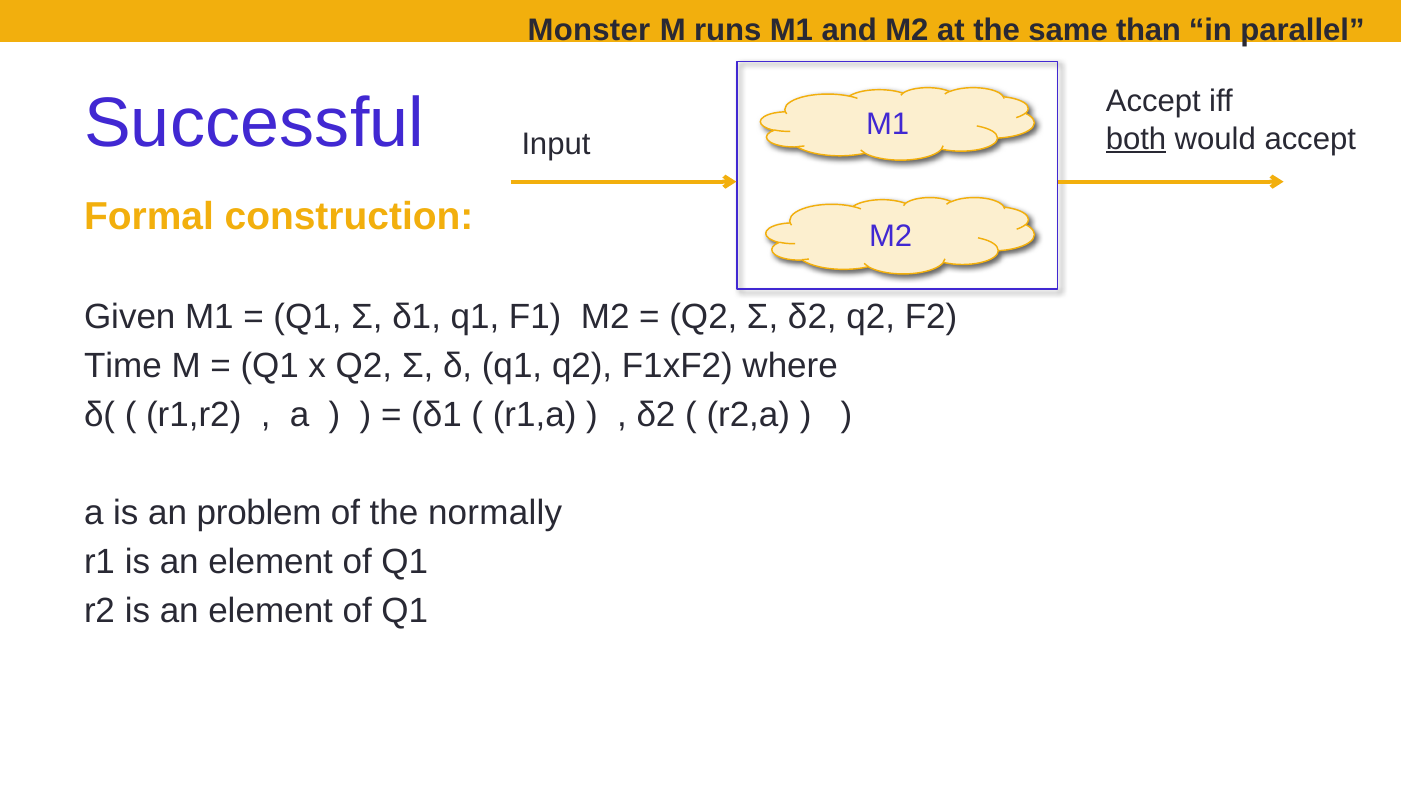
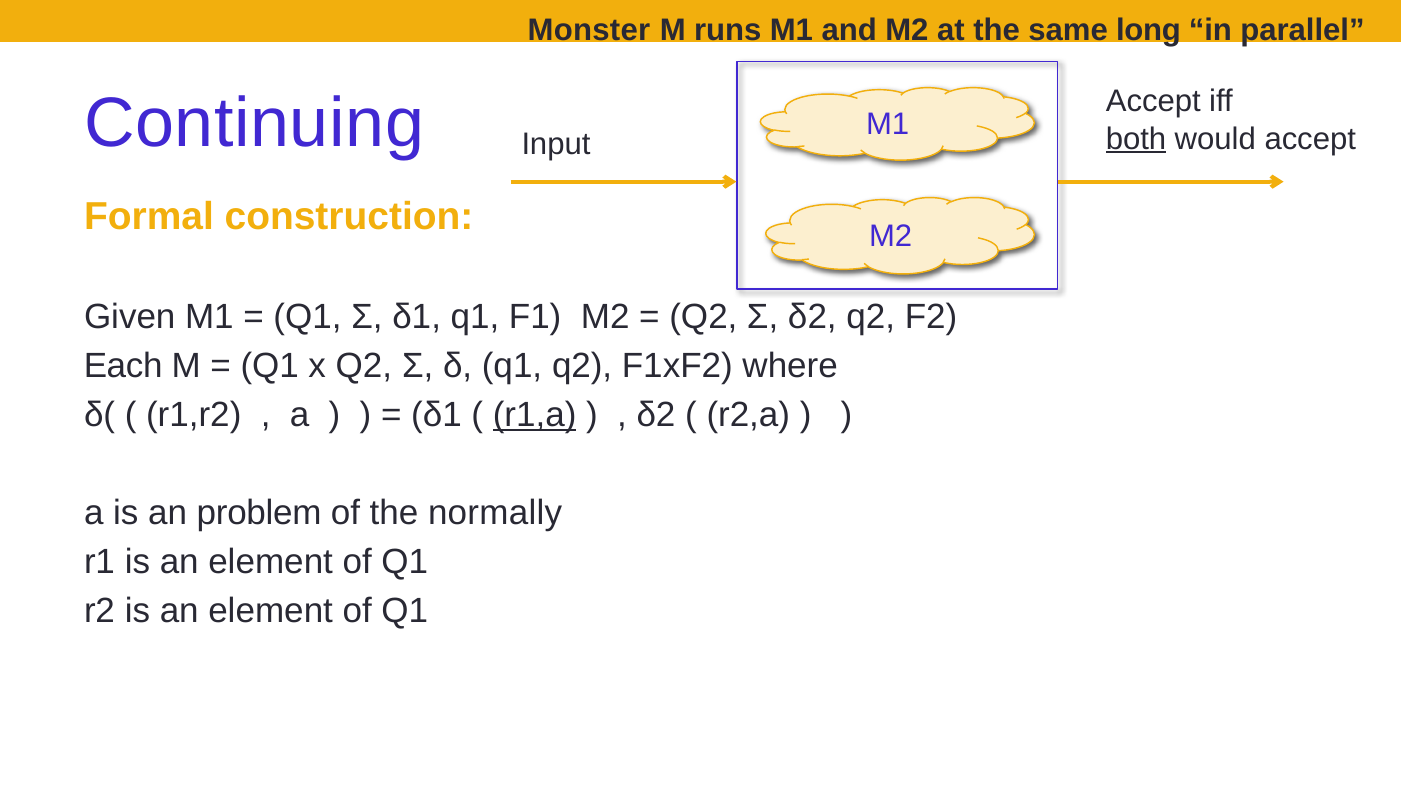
than: than -> long
Successful: Successful -> Continuing
Time: Time -> Each
r1,a underline: none -> present
